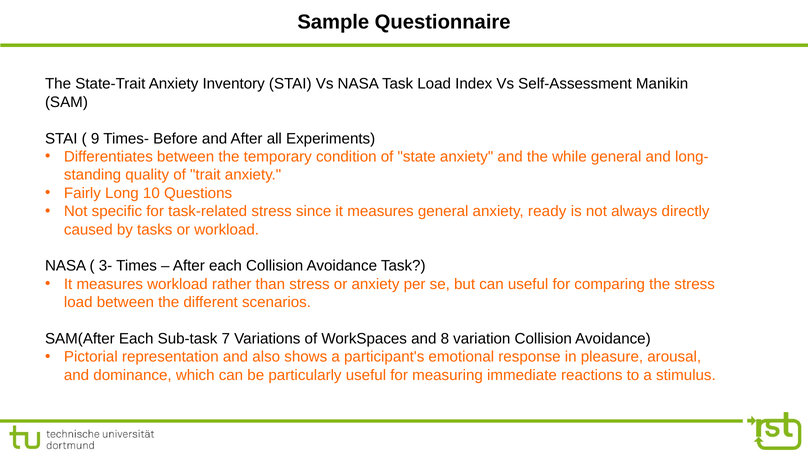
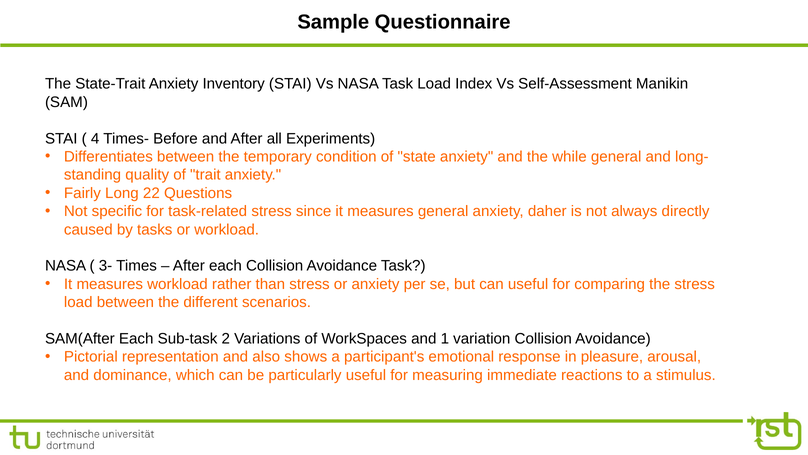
9: 9 -> 4
10: 10 -> 22
ready: ready -> daher
7: 7 -> 2
8: 8 -> 1
